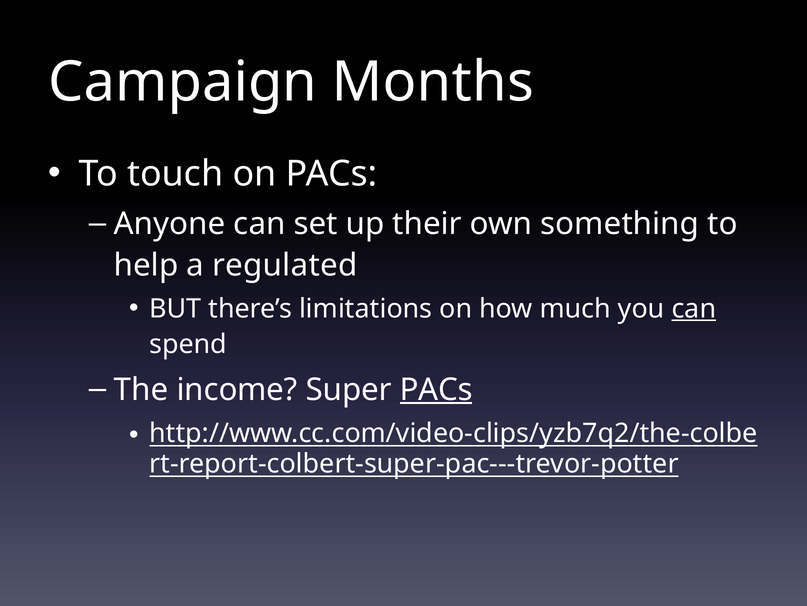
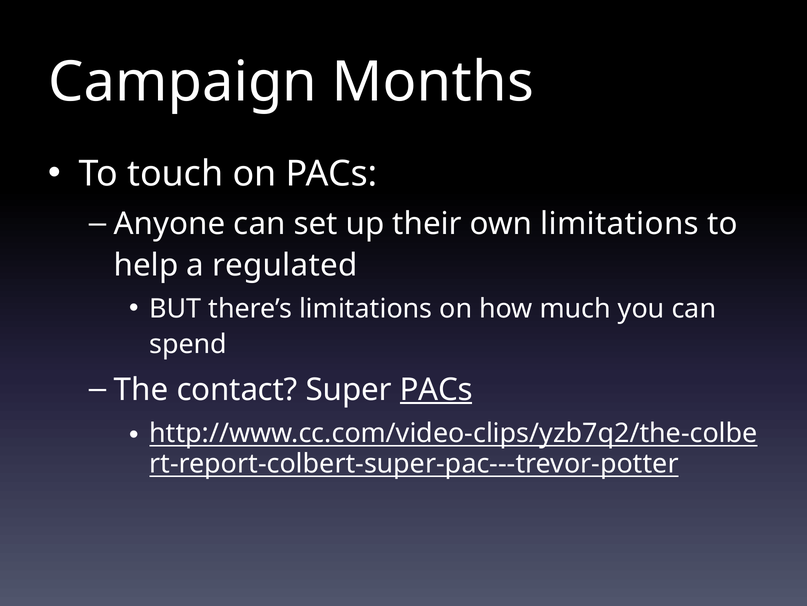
own something: something -> limitations
can at (694, 308) underline: present -> none
income: income -> contact
